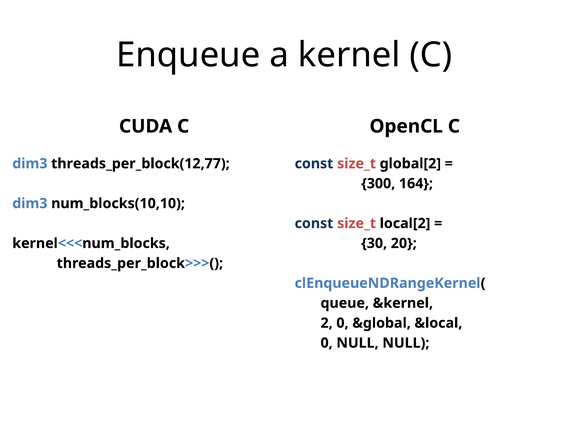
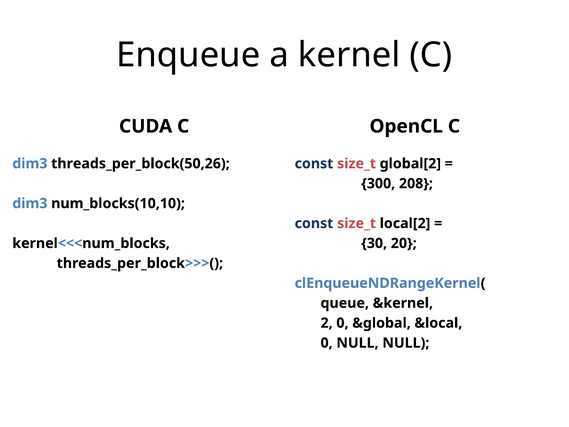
threads_per_block(12,77: threads_per_block(12,77 -> threads_per_block(50,26
164: 164 -> 208
